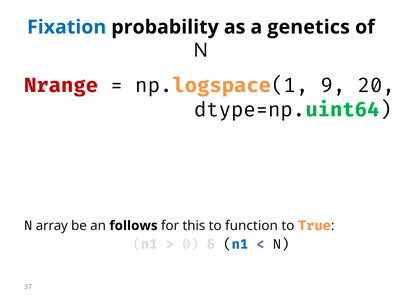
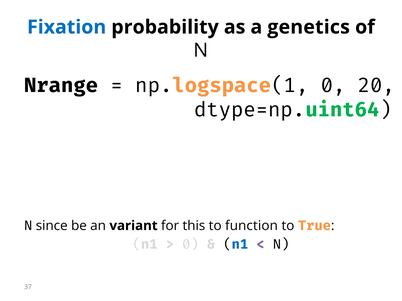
Nrange colour: red -> black
np.logspace(1 9: 9 -> 0
array: array -> since
follows: follows -> variant
